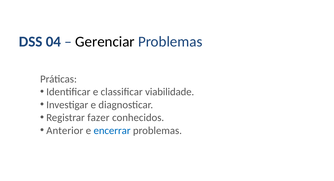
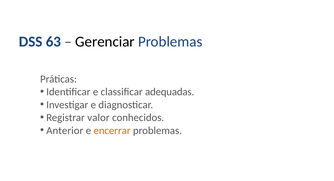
04: 04 -> 63
viabilidade: viabilidade -> adequadas
fazer: fazer -> valor
encerrar colour: blue -> orange
